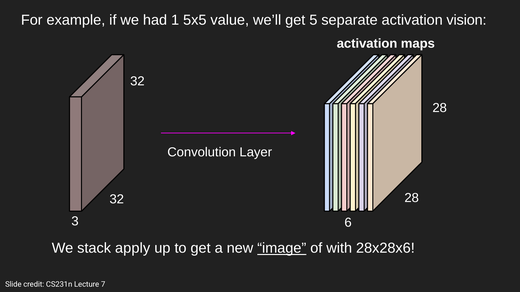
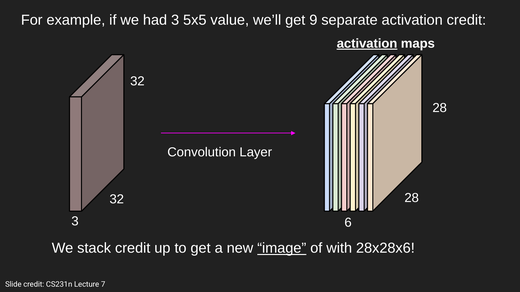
had 1: 1 -> 3
5: 5 -> 9
activation vision: vision -> credit
activation at (367, 44) underline: none -> present
stack apply: apply -> credit
